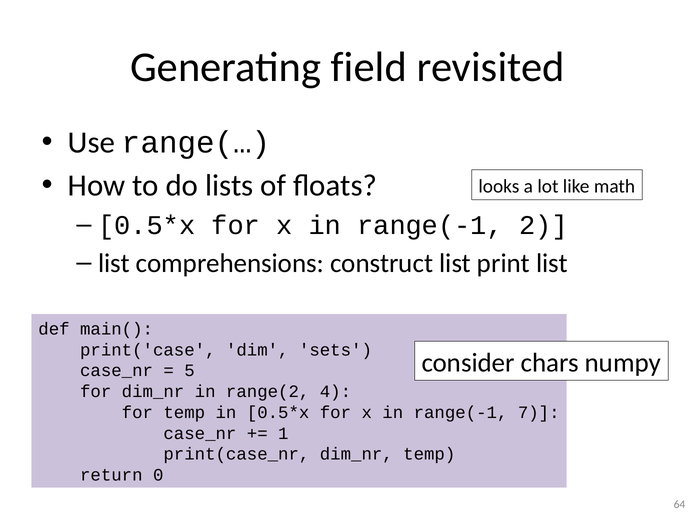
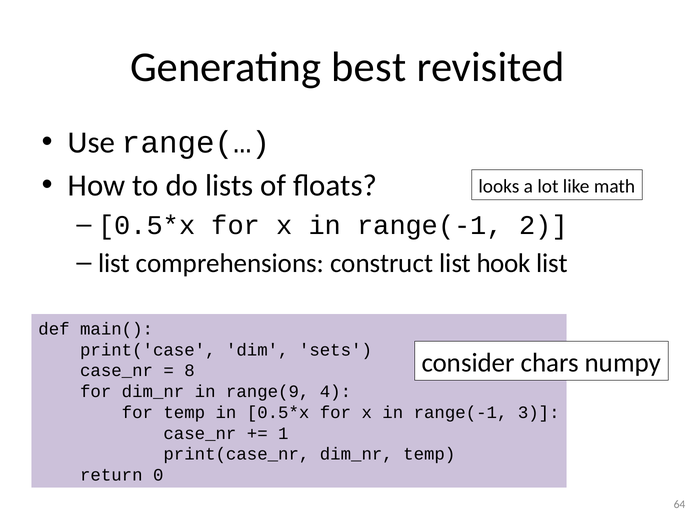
field: field -> best
print: print -> hook
5: 5 -> 8
range(2: range(2 -> range(9
7: 7 -> 3
